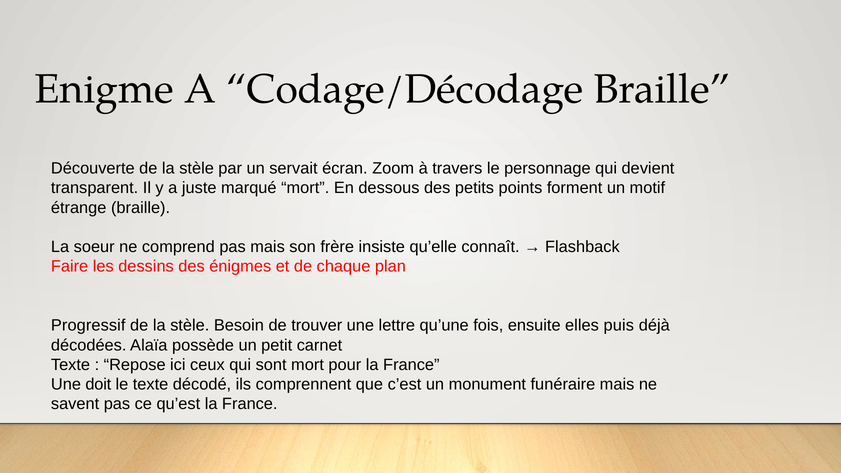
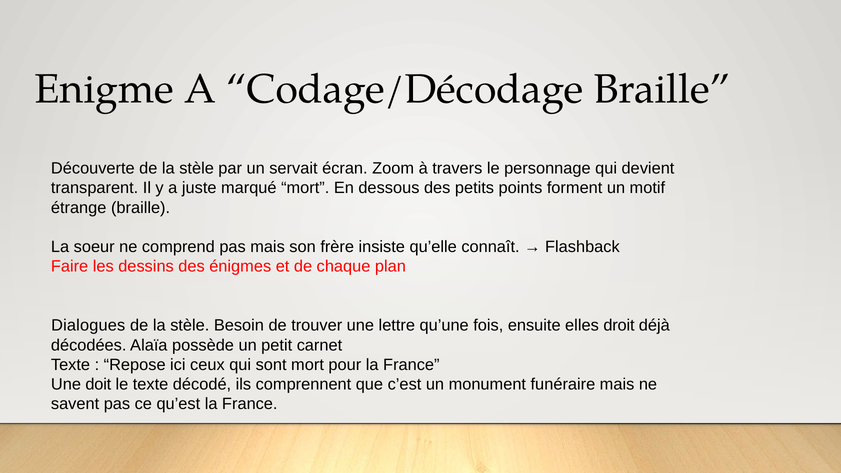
Progressif: Progressif -> Dialogues
puis: puis -> droit
